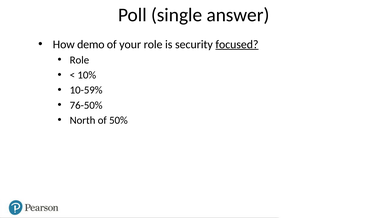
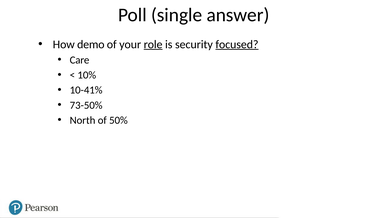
role at (153, 44) underline: none -> present
Role at (79, 60): Role -> Care
10-59%: 10-59% -> 10-41%
76-50%: 76-50% -> 73-50%
